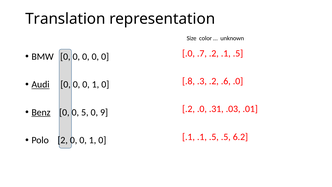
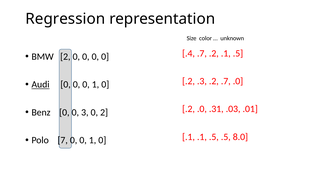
Translation: Translation -> Regression
.0 at (189, 53): .0 -> .4
BMW 0: 0 -> 2
.8 at (189, 81): .8 -> .2
.2 .6: .6 -> .7
Benz underline: present -> none
5: 5 -> 3
0 9: 9 -> 2
6.2: 6.2 -> 8.0
2: 2 -> 7
